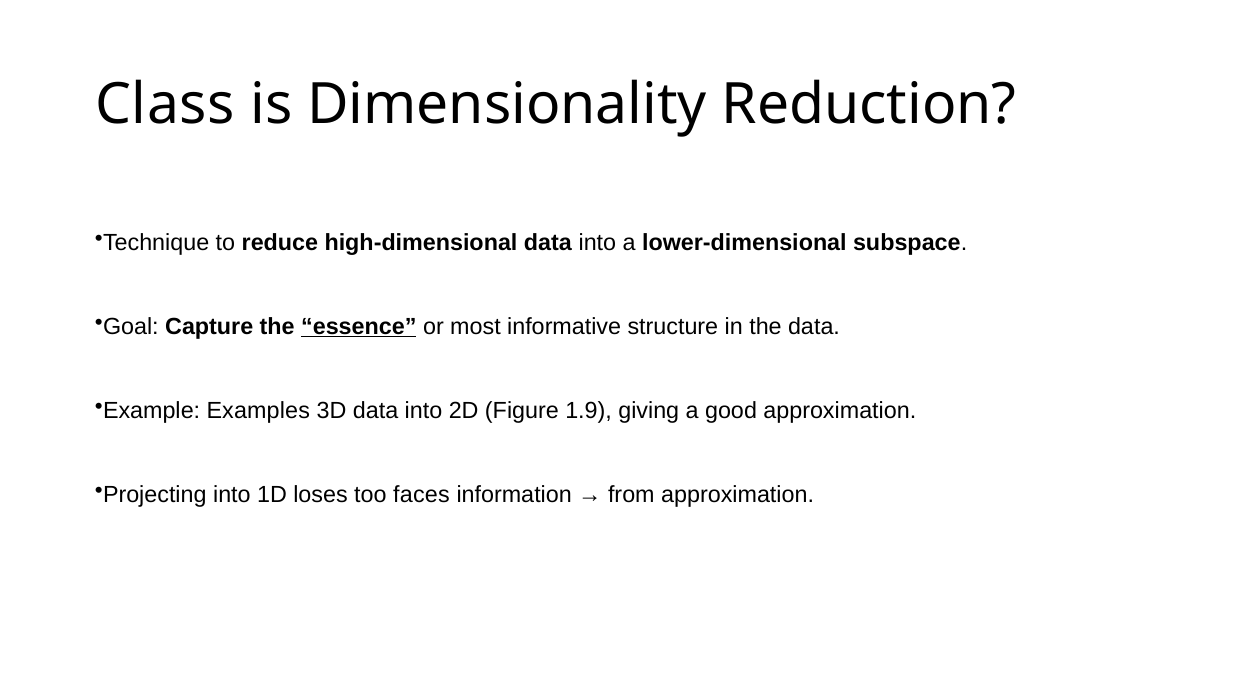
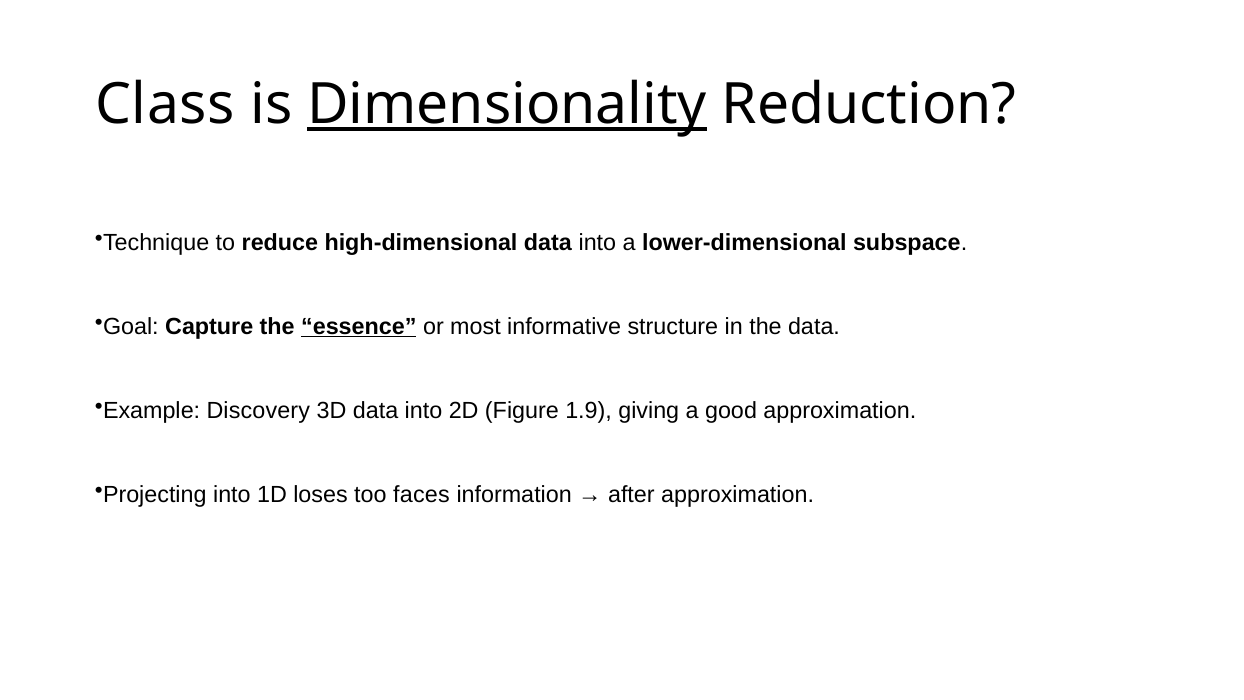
Dimensionality underline: none -> present
Examples: Examples -> Discovery
from: from -> after
